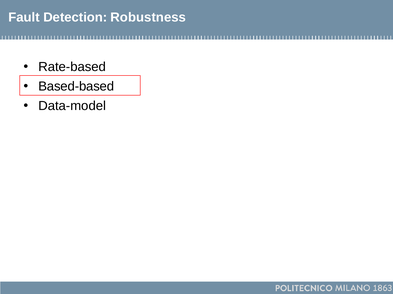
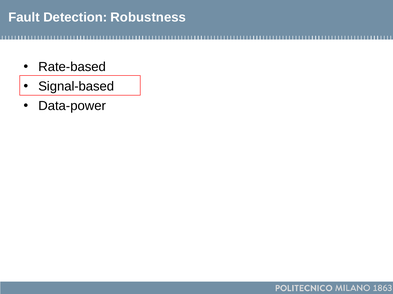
Based-based: Based-based -> Signal-based
Data-model: Data-model -> Data-power
